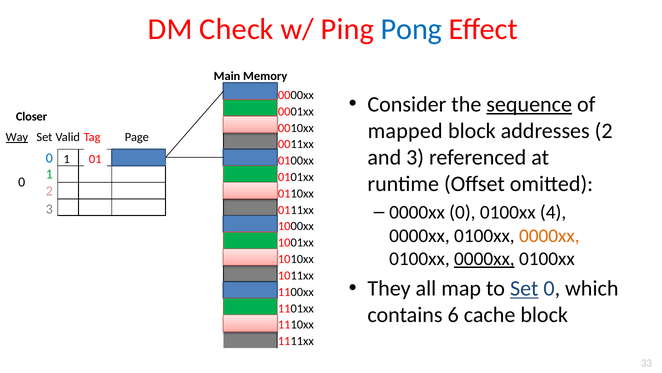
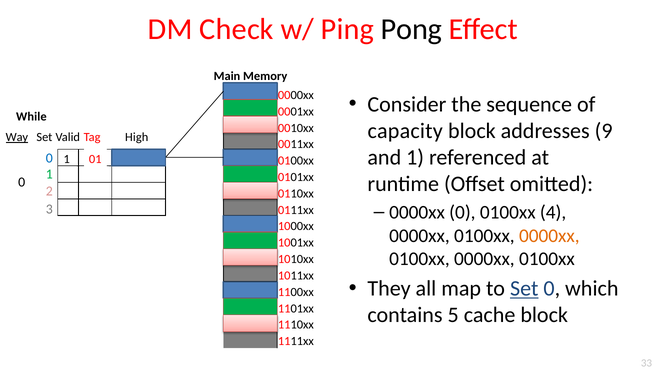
Pong colour: blue -> black
sequence underline: present -> none
Closer: Closer -> While
mapped: mapped -> capacity
addresses 2: 2 -> 9
Page: Page -> High
and 3: 3 -> 1
0000xx at (484, 258) underline: present -> none
6: 6 -> 5
